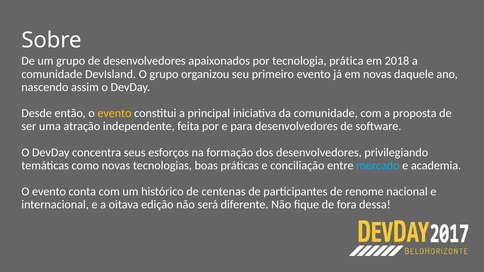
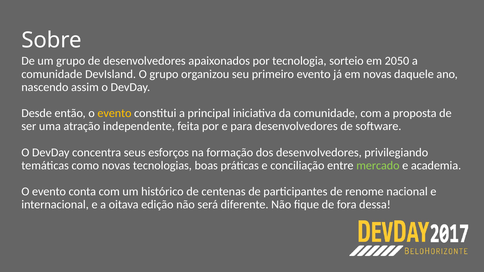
prática: prática -> sorteio
2018: 2018 -> 2050
mercado colour: light blue -> light green
